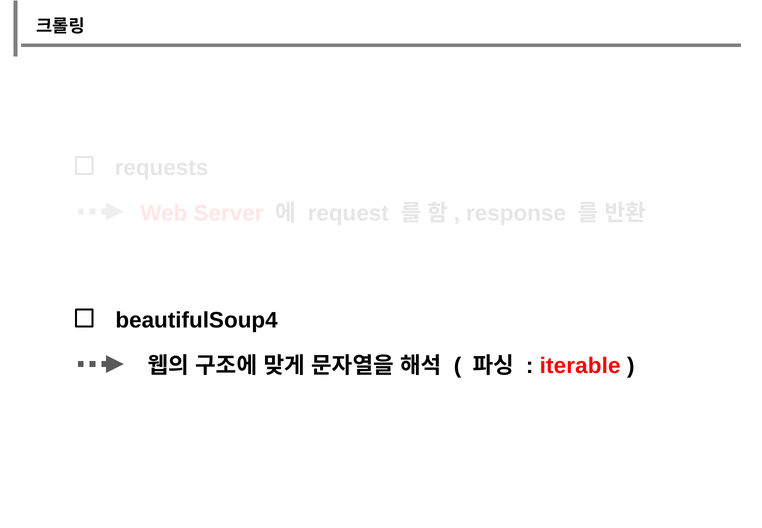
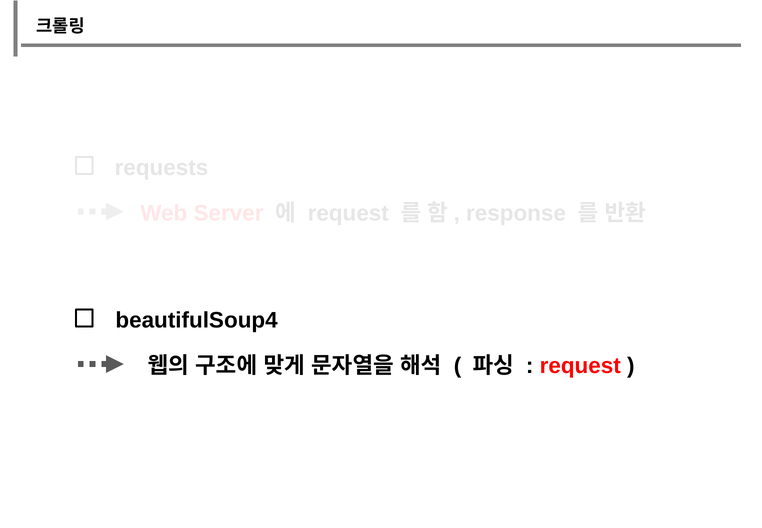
iterable at (580, 365): iterable -> request
